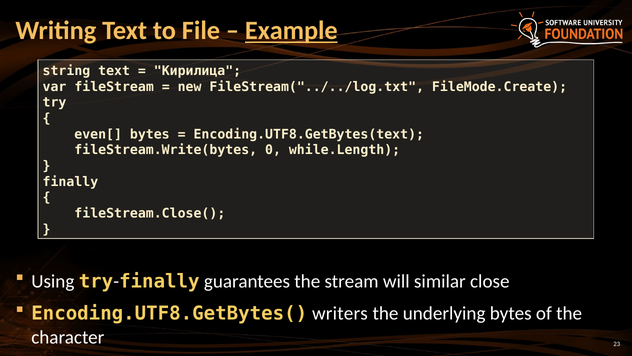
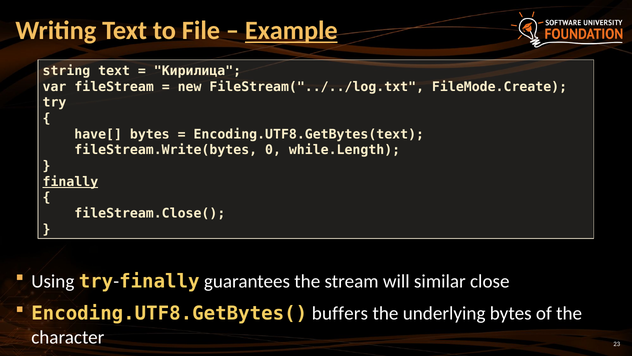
even[: even[ -> have[
finally underline: none -> present
writers: writers -> buffers
